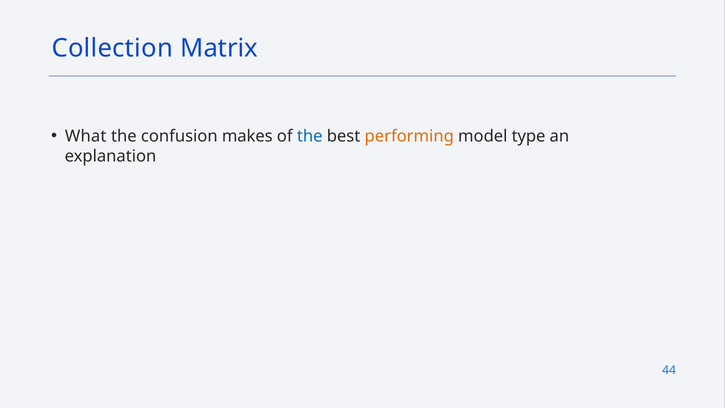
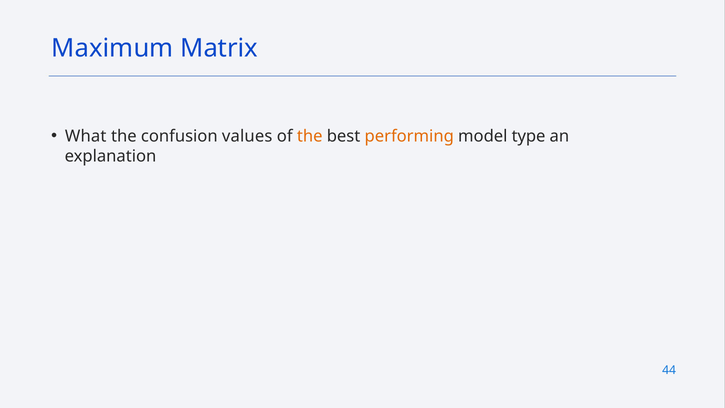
Collection: Collection -> Maximum
makes: makes -> values
the at (310, 136) colour: blue -> orange
